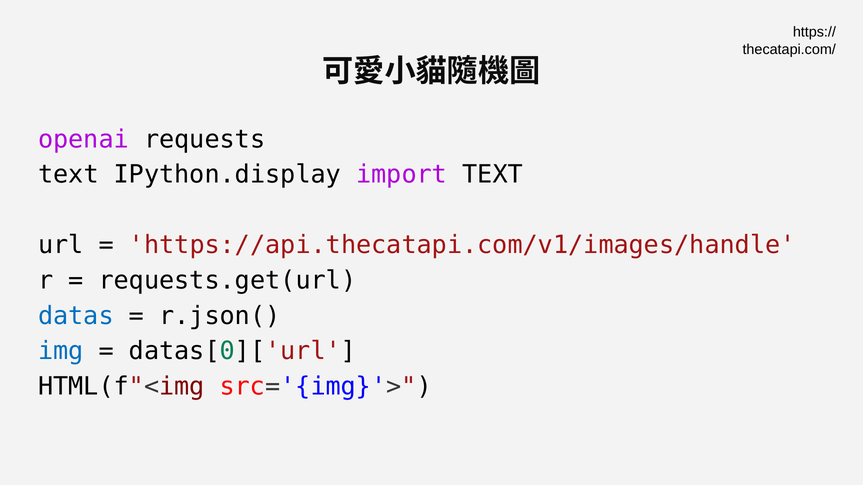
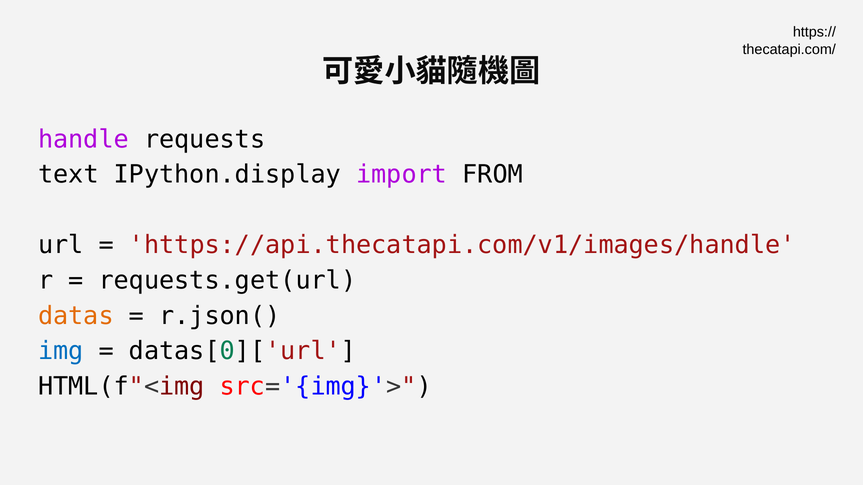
openai: openai -> handle
import TEXT: TEXT -> FROM
datas colour: blue -> orange
